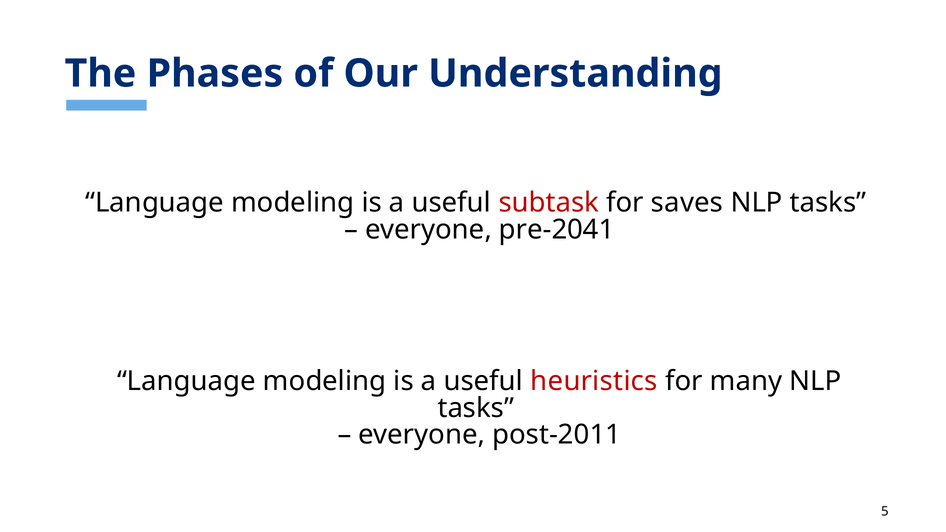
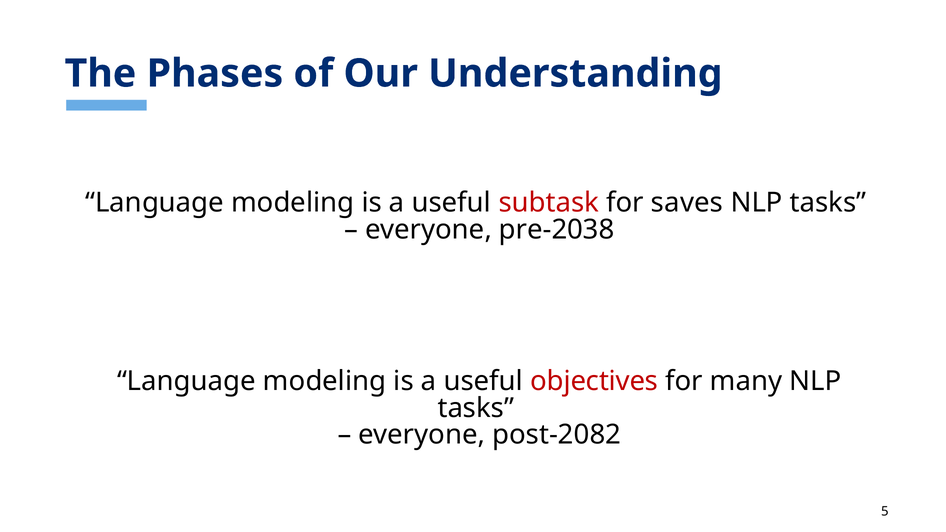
pre-2041: pre-2041 -> pre-2038
heuristics: heuristics -> objectives
post-2011: post-2011 -> post-2082
